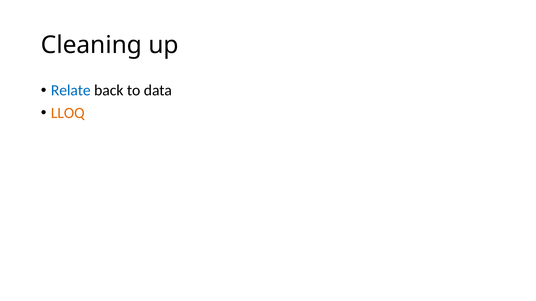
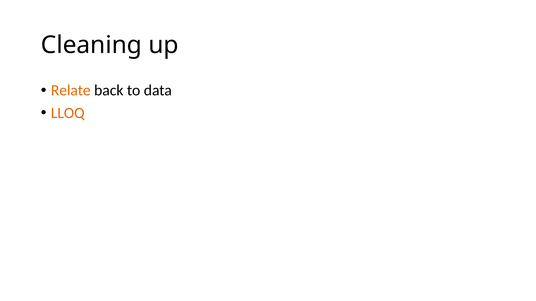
Relate colour: blue -> orange
